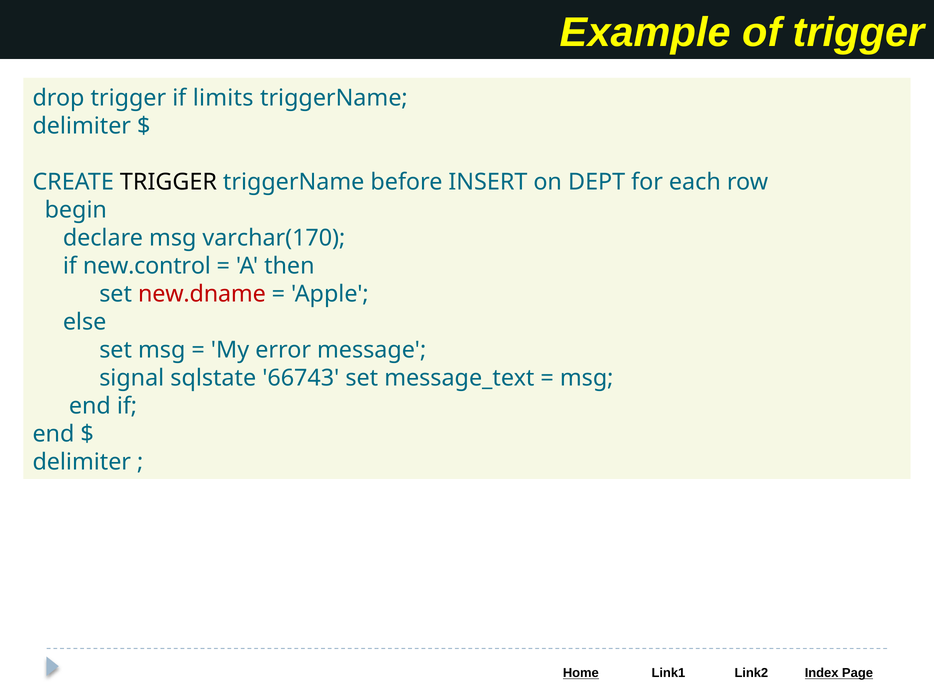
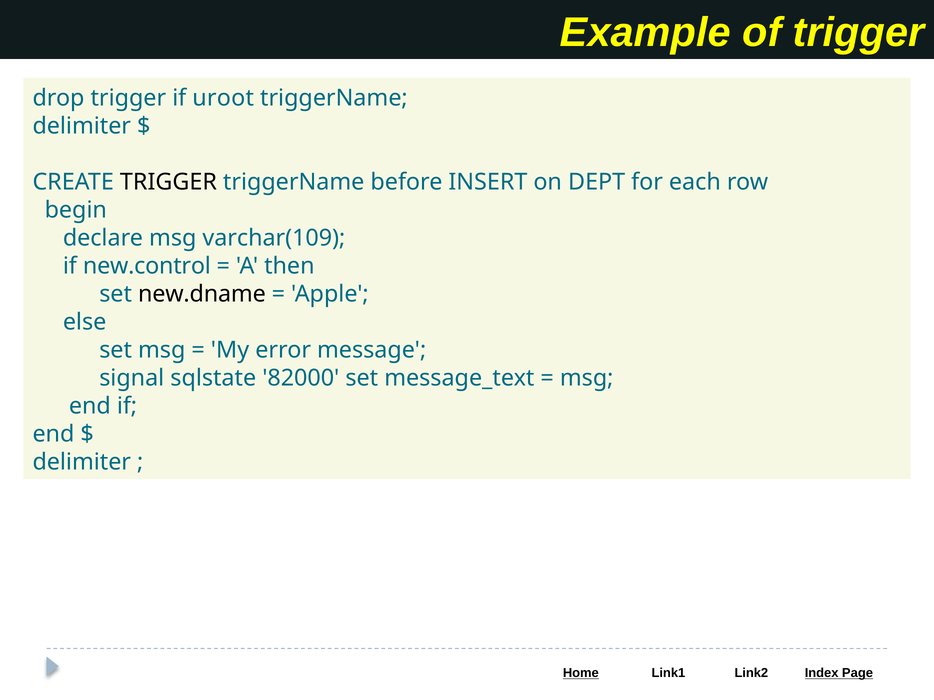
limits: limits -> uroot
varchar(170: varchar(170 -> varchar(109
new.dname colour: red -> black
66743: 66743 -> 82000
